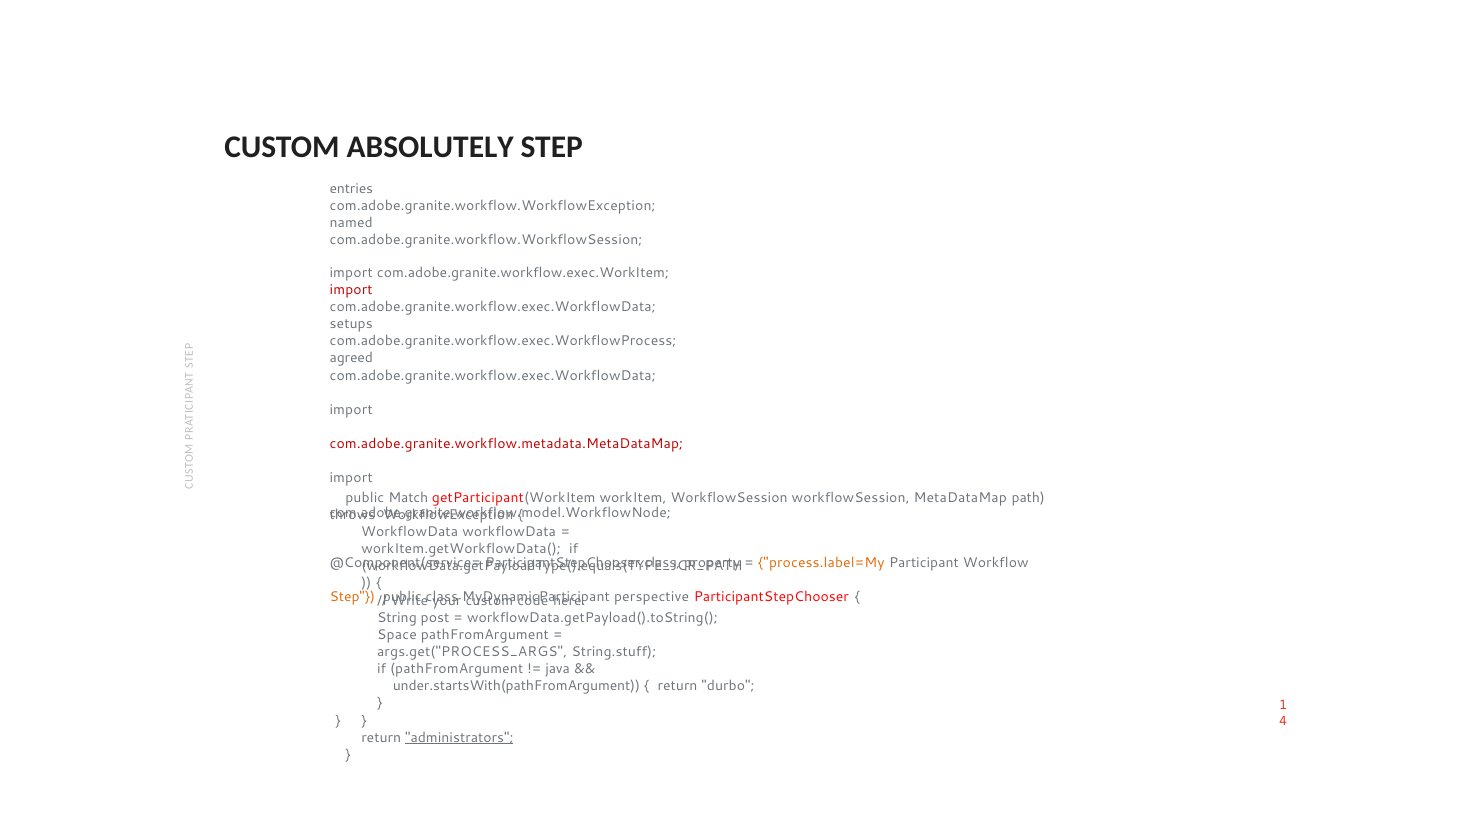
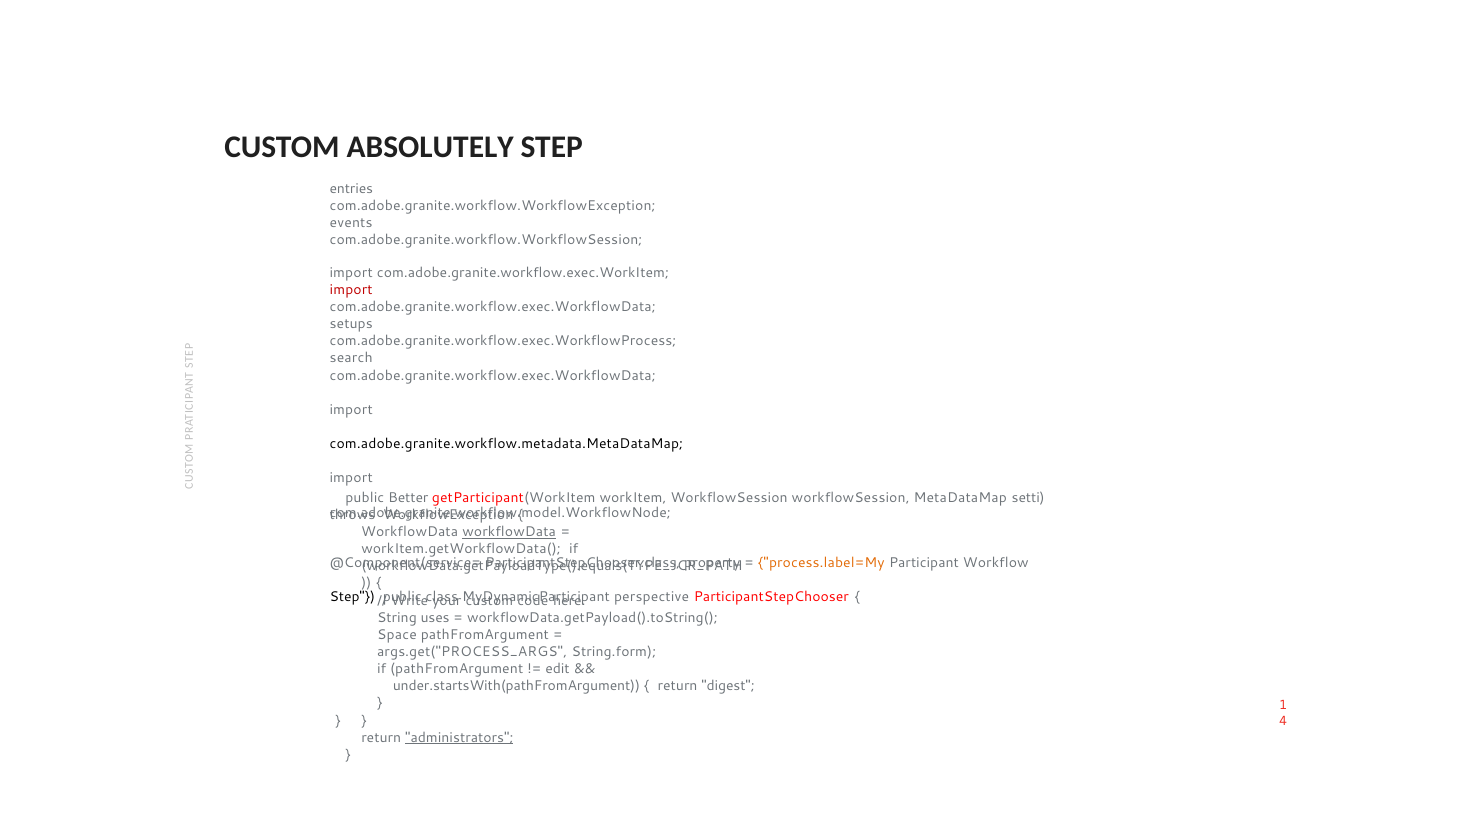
named: named -> events
agreed: agreed -> search
com.adobe.granite.workflow.metadata.MetaDataMap colour: red -> black
Match: Match -> Better
path: path -> setti
workflowData at (509, 532) underline: none -> present
Step at (352, 597) colour: orange -> black
post: post -> uses
String.stuff: String.stuff -> String.form
java: java -> edit
durbo: durbo -> digest
